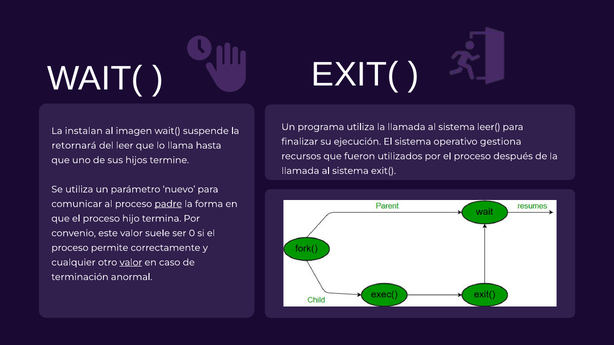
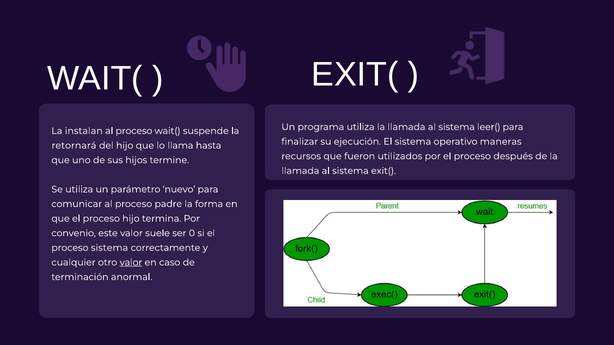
imagen at (134, 131): imagen -> proceso
gestiona: gestiona -> maneras
del leer: leer -> hijo
padre underline: present -> none
proceso permite: permite -> sistema
